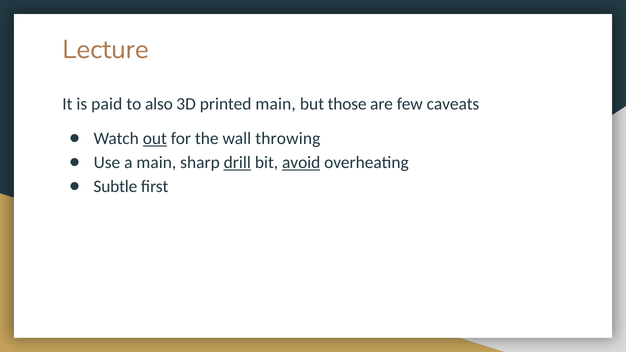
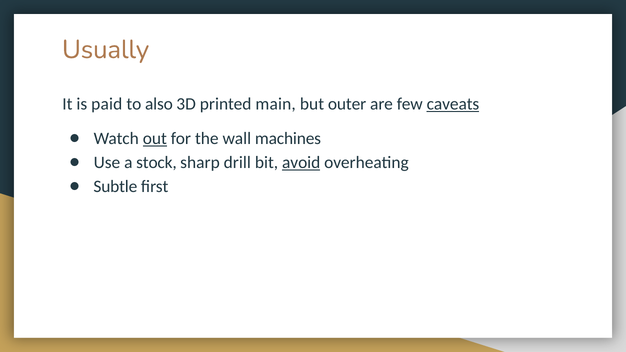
Lecture: Lecture -> Usually
those: those -> outer
caveats underline: none -> present
throwing: throwing -> machines
a main: main -> stock
drill underline: present -> none
